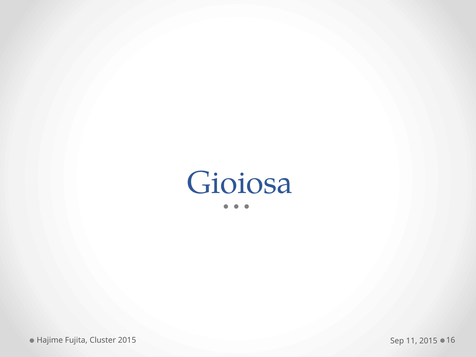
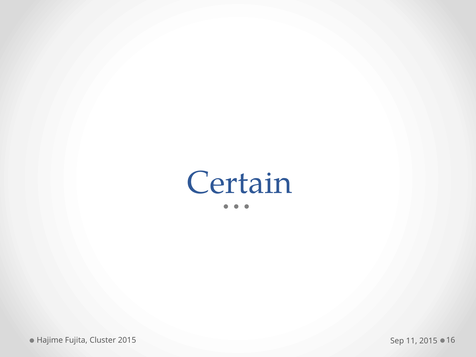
Gioiosa: Gioiosa -> Certain
